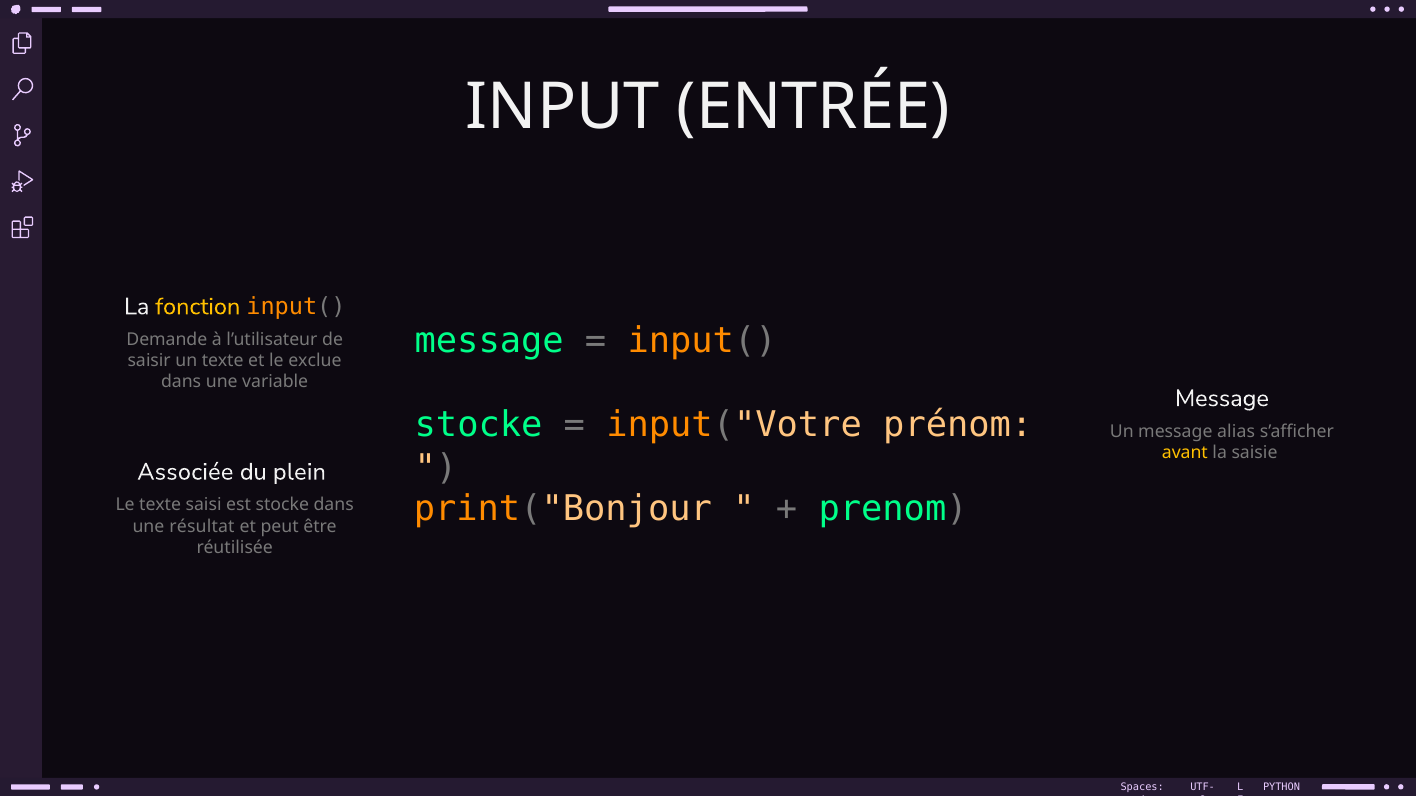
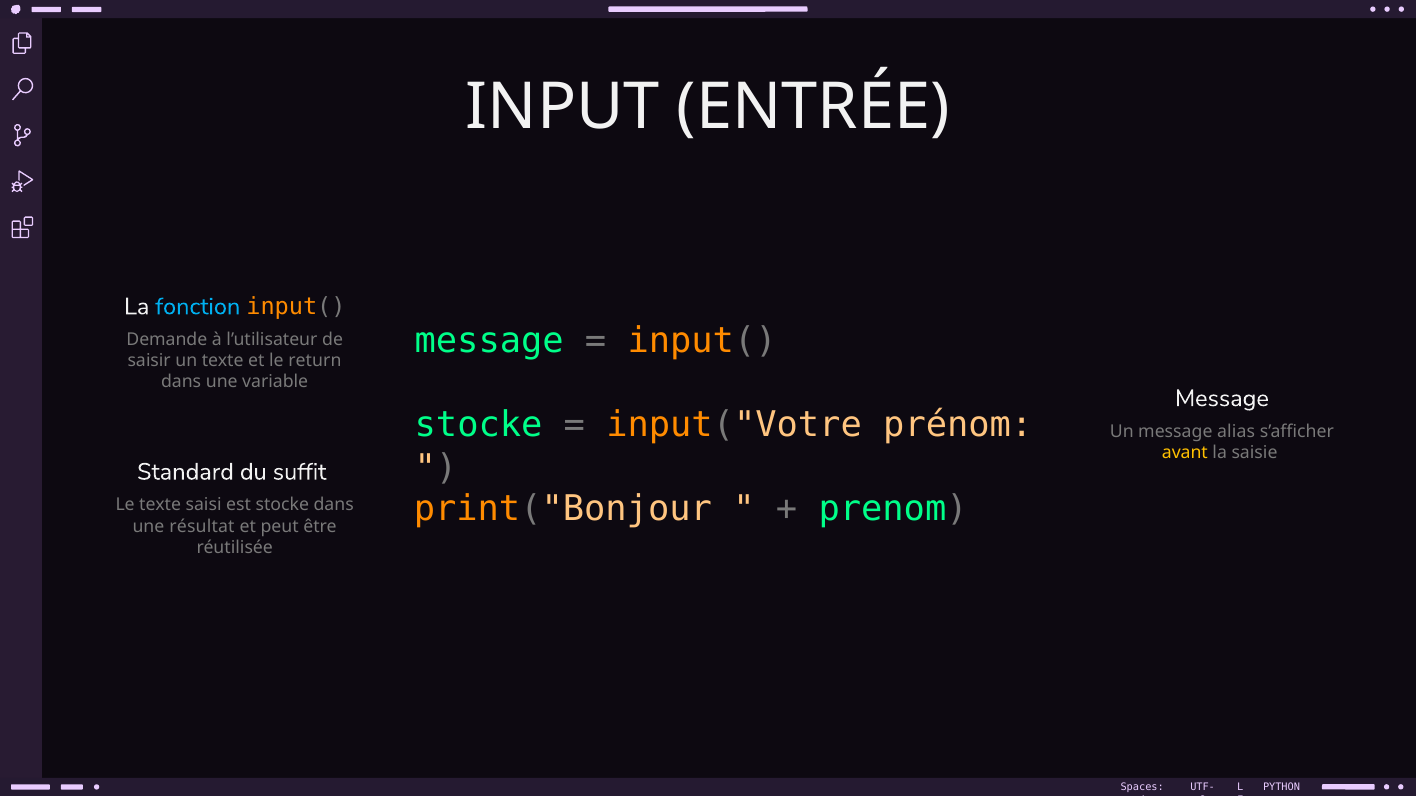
fonction colour: yellow -> light blue
exclue: exclue -> return
Associée: Associée -> Standard
plein: plein -> suffit
